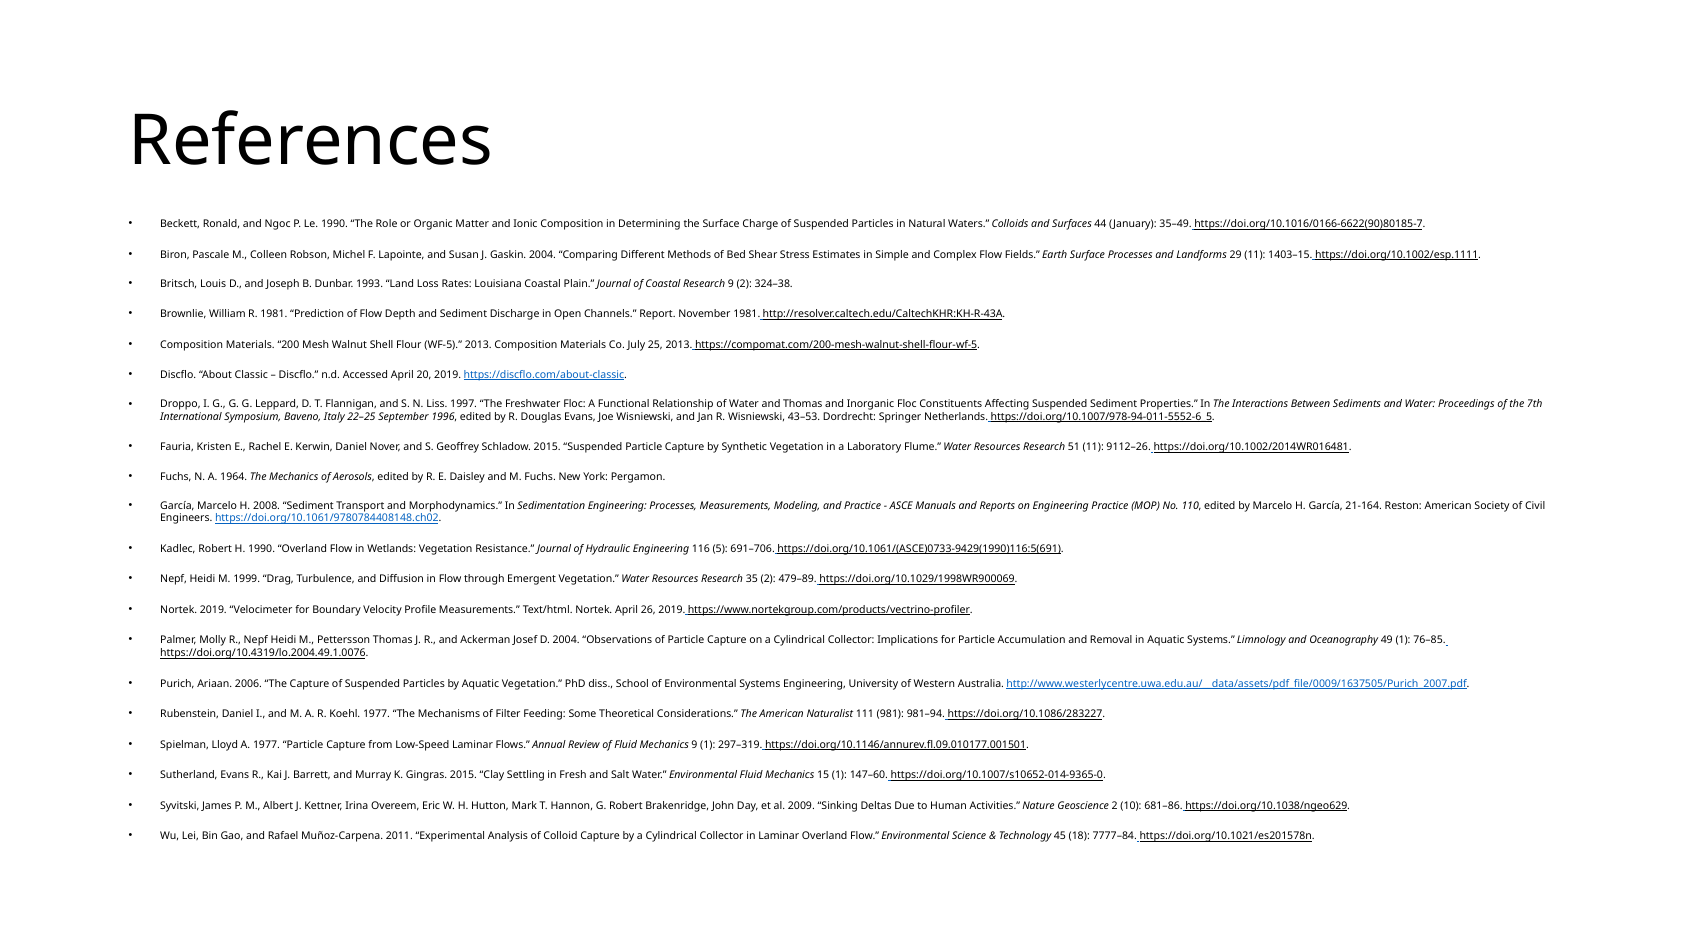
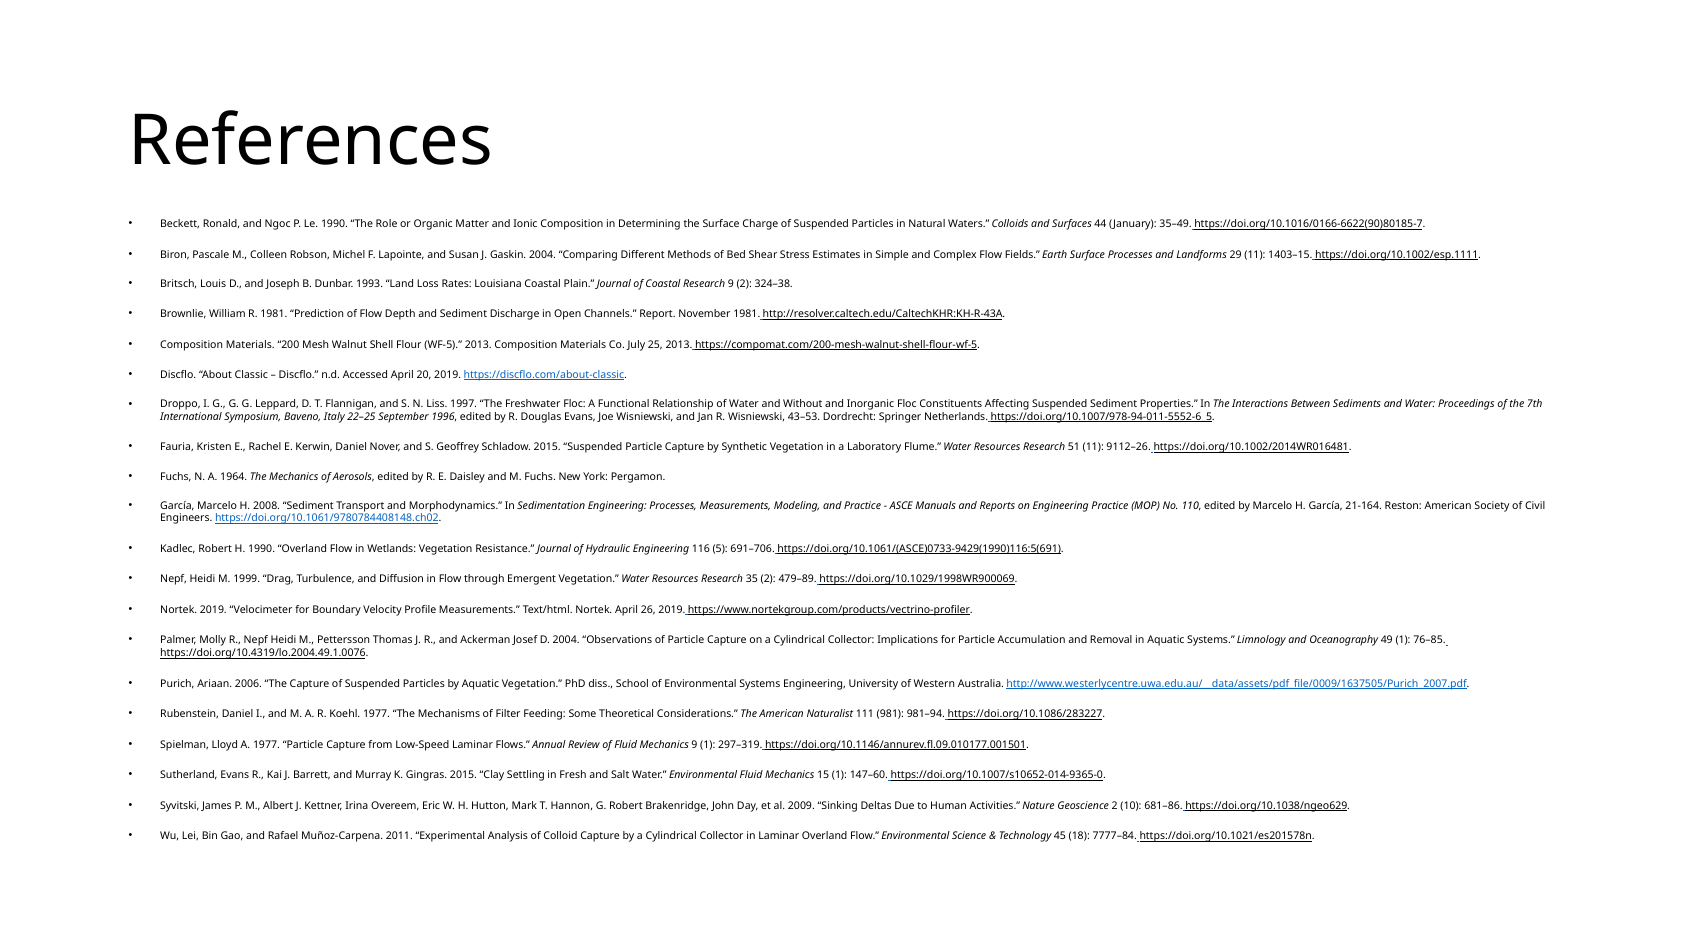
and Thomas: Thomas -> Without
